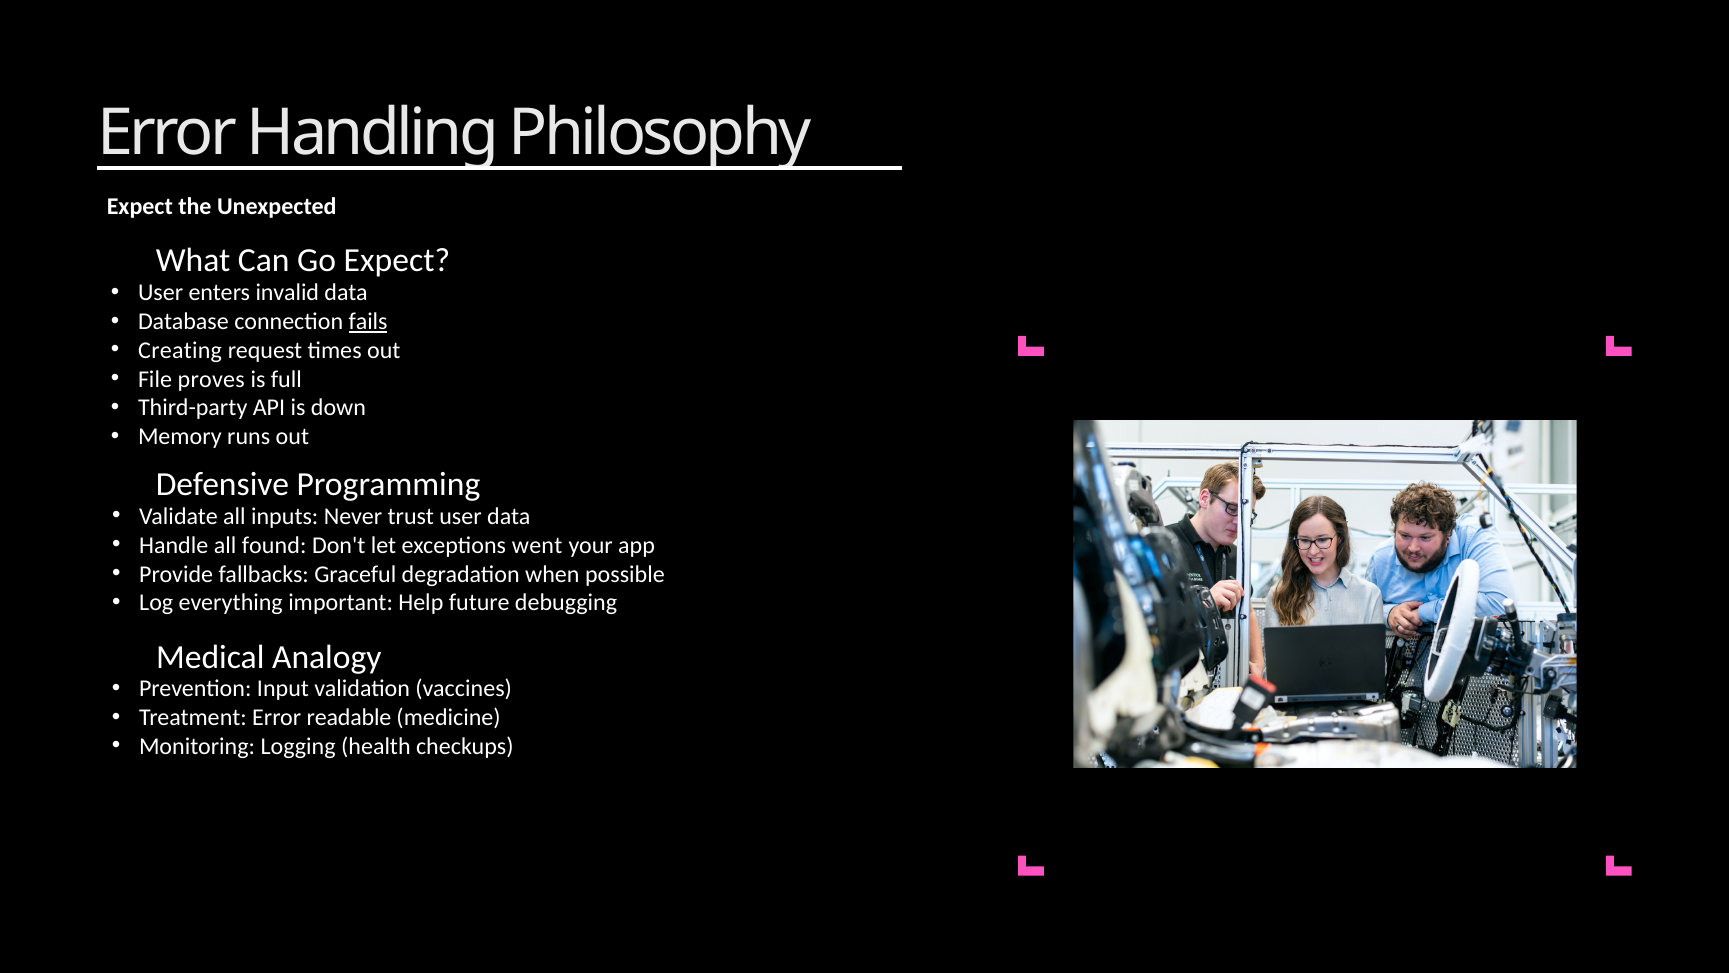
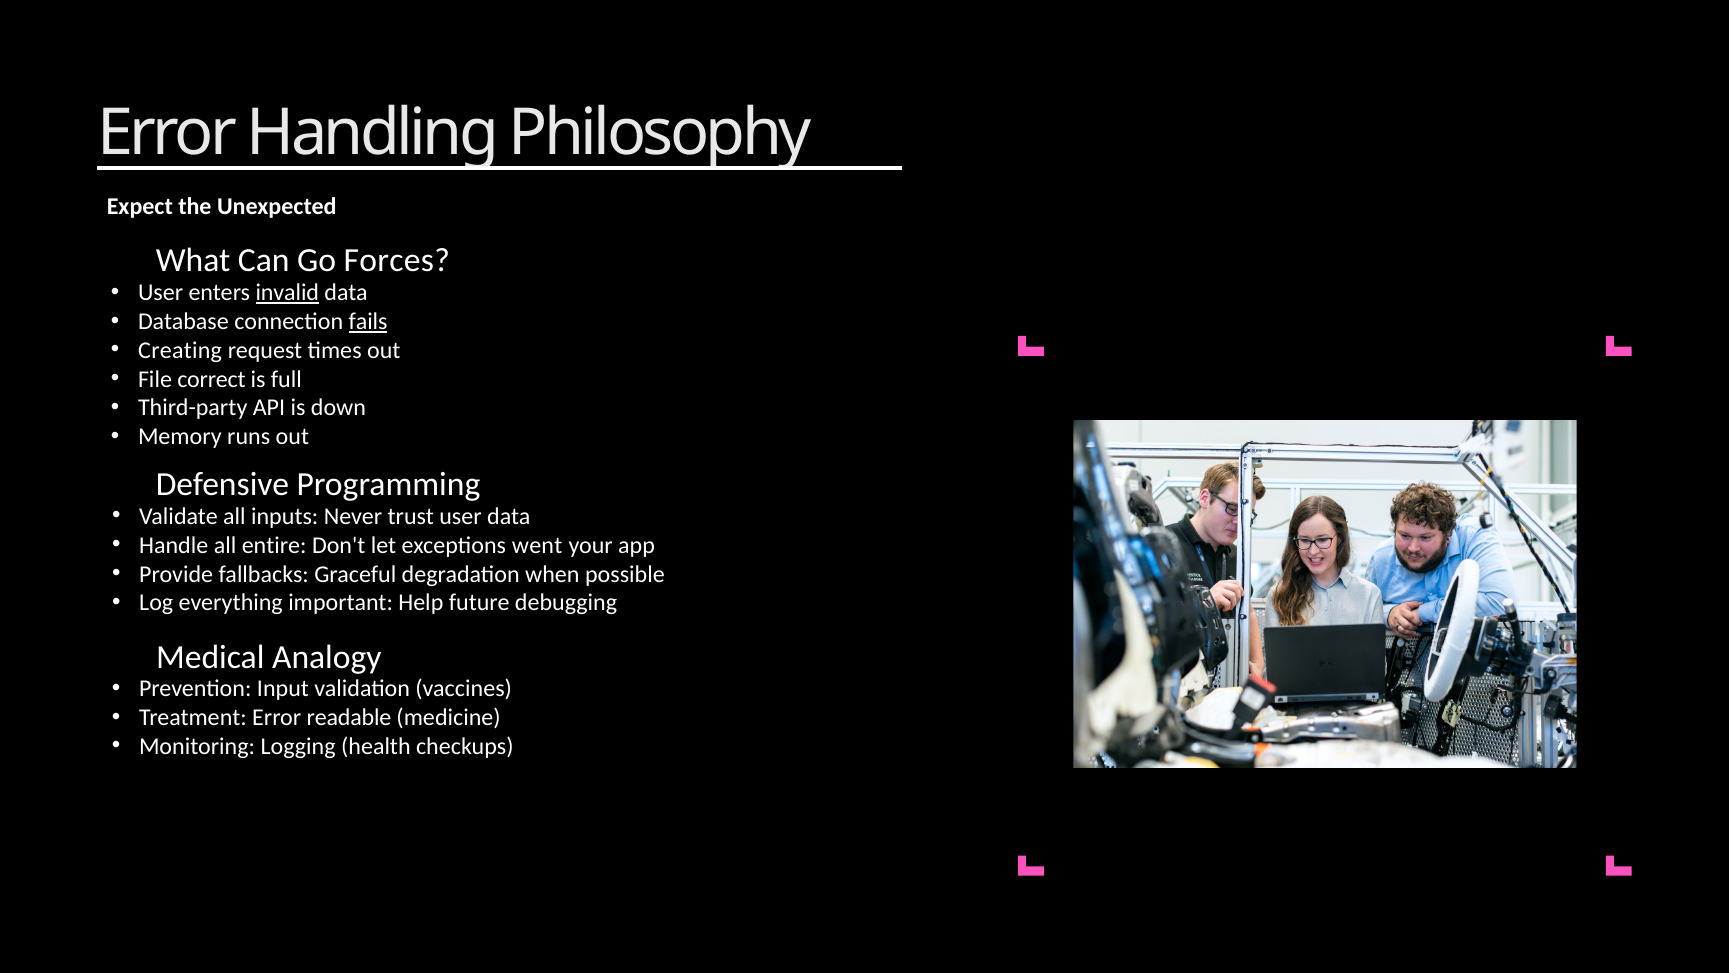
Go Expect: Expect -> Forces
invalid underline: none -> present
proves: proves -> correct
found: found -> entire
